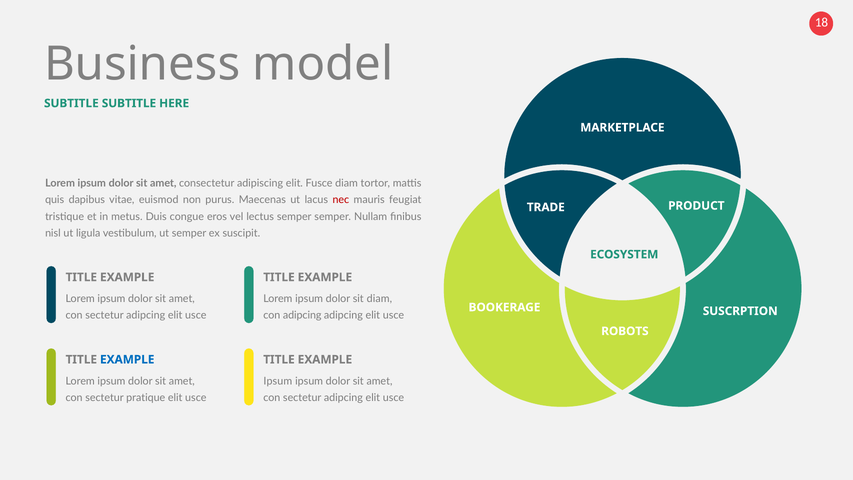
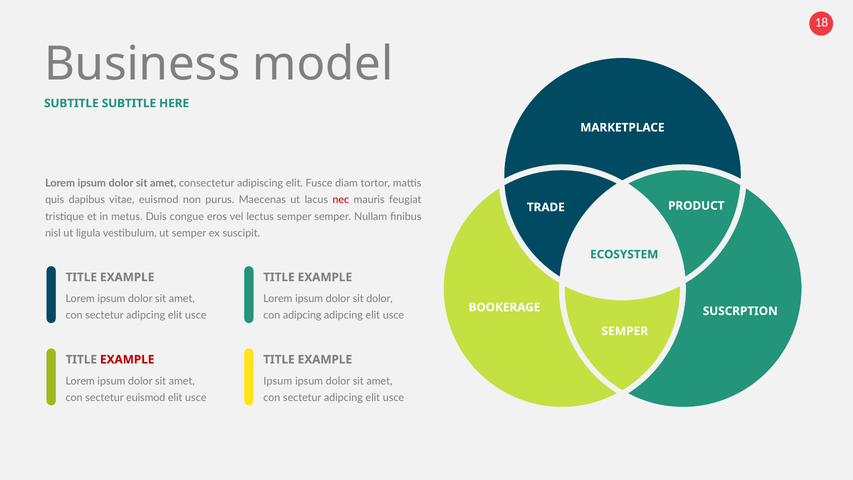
sit diam: diam -> dolor
ROBOTS at (625, 331): ROBOTS -> SEMPER
EXAMPLE at (127, 359) colour: blue -> red
sectetur pratique: pratique -> euismod
